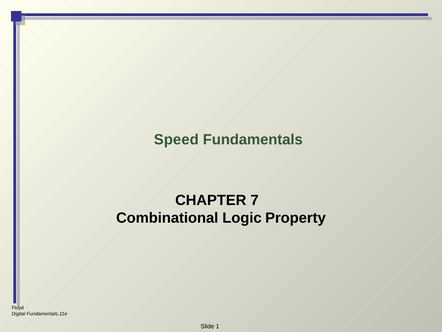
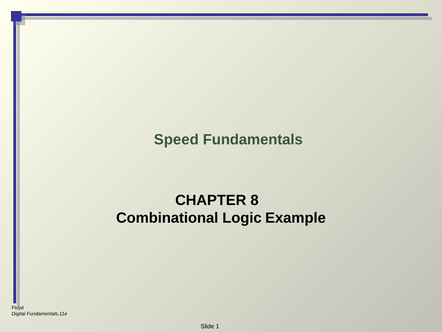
7: 7 -> 8
Property: Property -> Example
